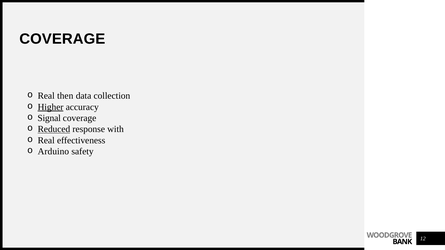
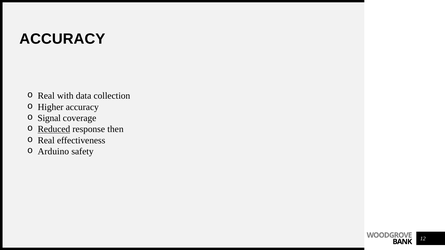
COVERAGE at (62, 39): COVERAGE -> ACCURACY
then: then -> with
Higher underline: present -> none
with: with -> then
